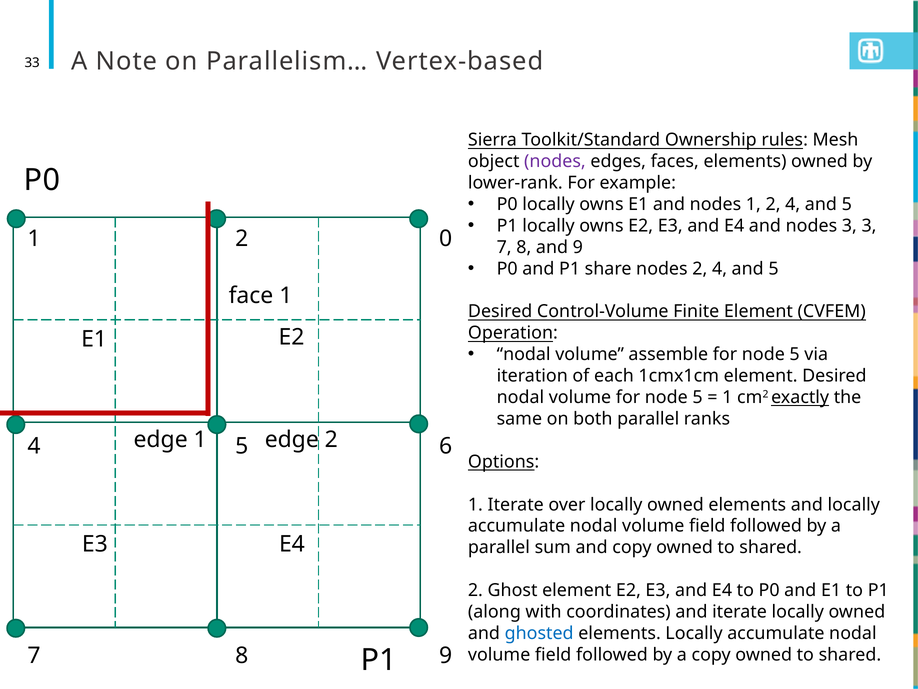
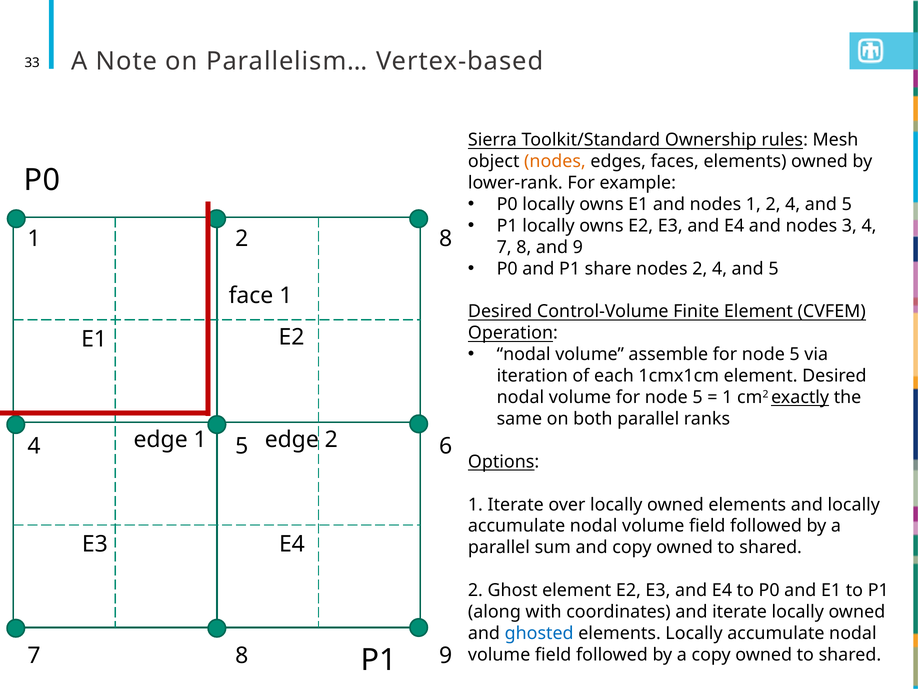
nodes at (555, 161) colour: purple -> orange
3 3: 3 -> 4
2 0: 0 -> 8
